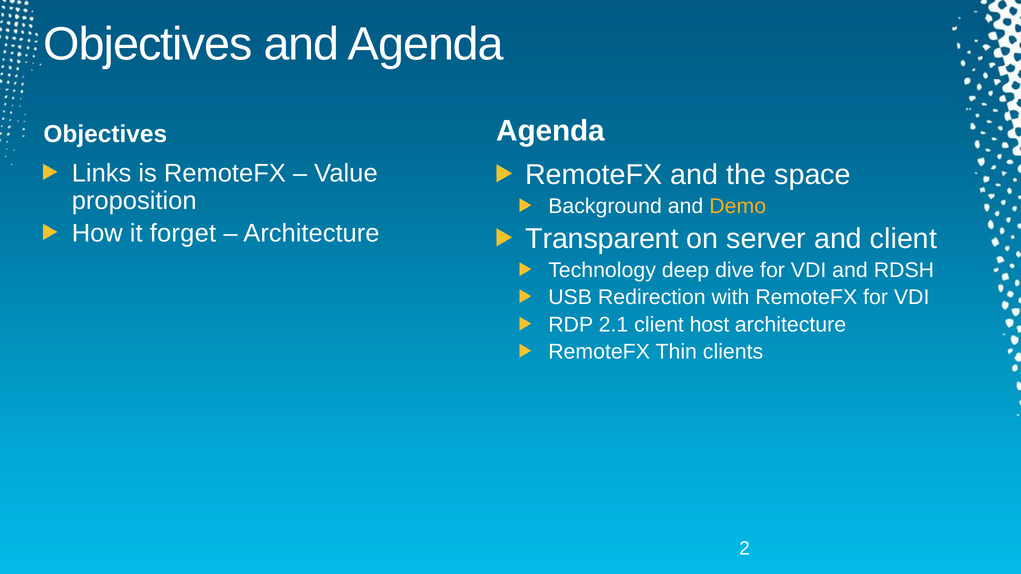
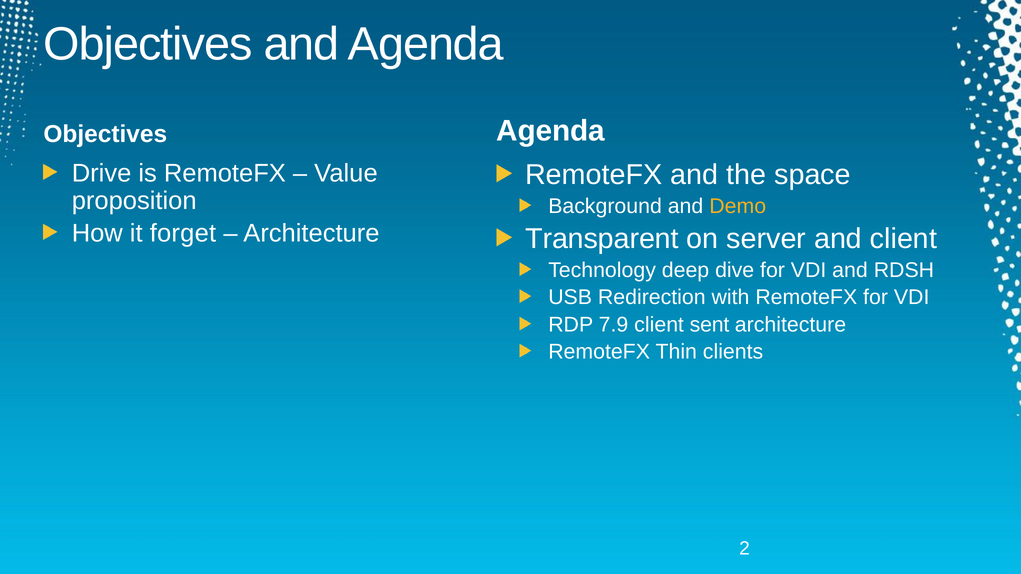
Links: Links -> Drive
2.1: 2.1 -> 7.9
host: host -> sent
